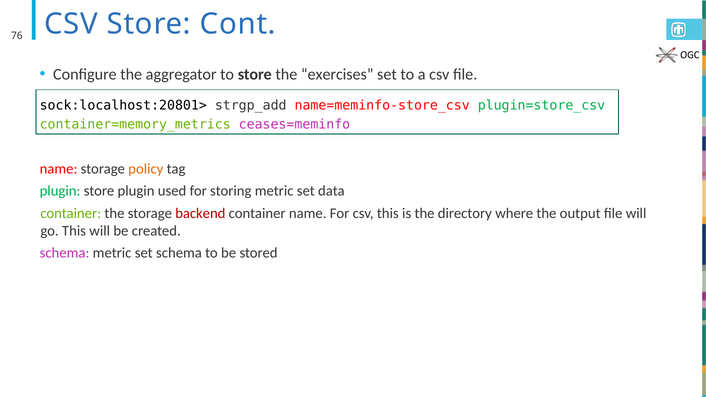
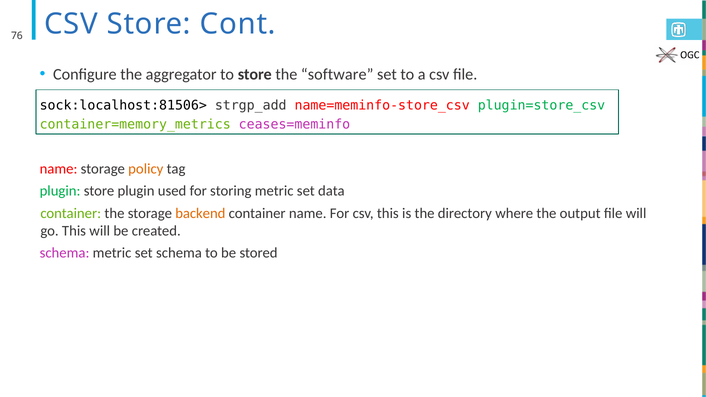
exercises: exercises -> software
sock:localhost:20801>: sock:localhost:20801> -> sock:localhost:81506>
backend colour: red -> orange
